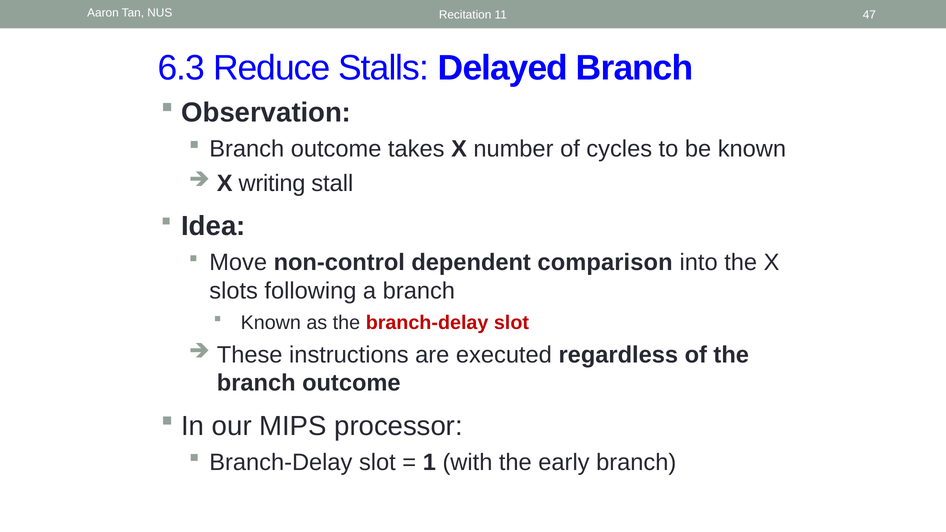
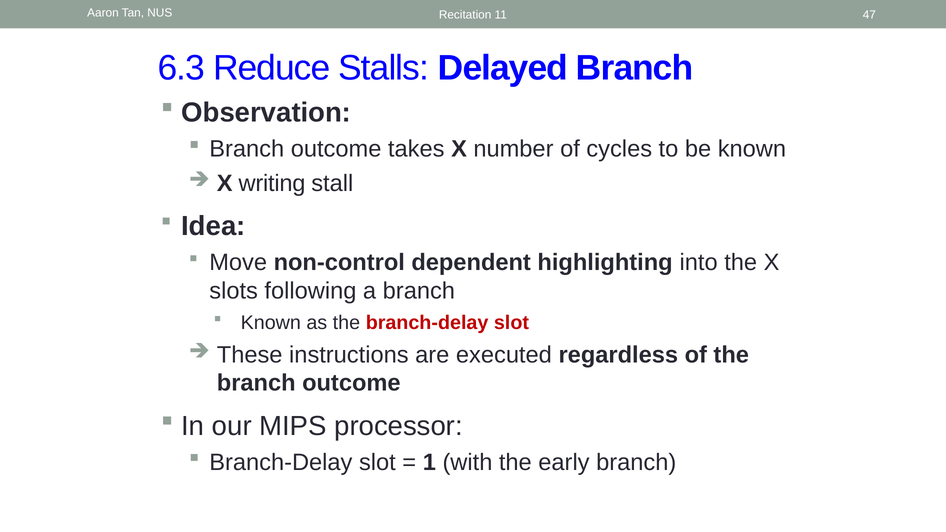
comparison: comparison -> highlighting
